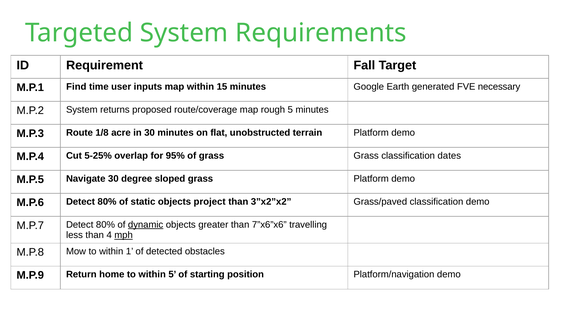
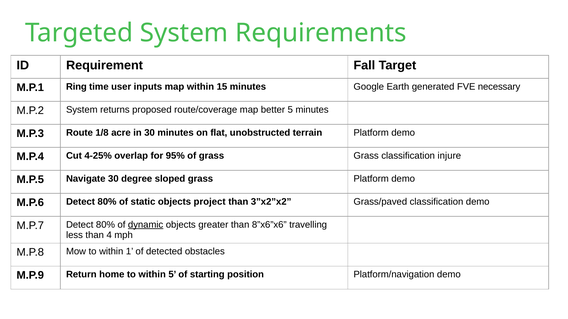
Find: Find -> Ring
rough: rough -> better
5-25%: 5-25% -> 4-25%
dates: dates -> injure
7”x6”x6: 7”x6”x6 -> 8”x6”x6
mph underline: present -> none
